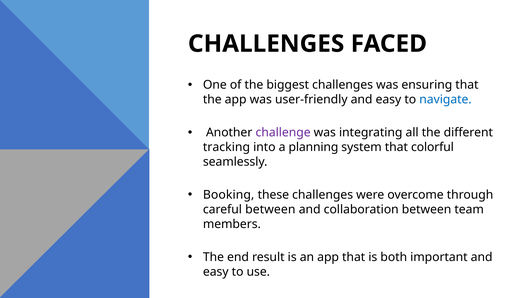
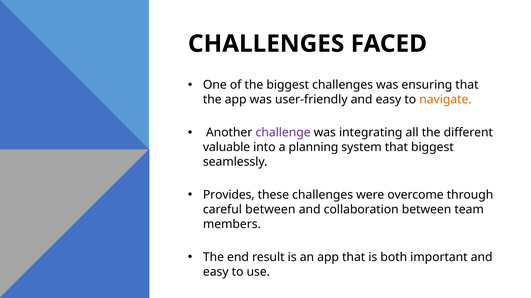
navigate colour: blue -> orange
tracking: tracking -> valuable
that colorful: colorful -> biggest
Booking: Booking -> Provides
